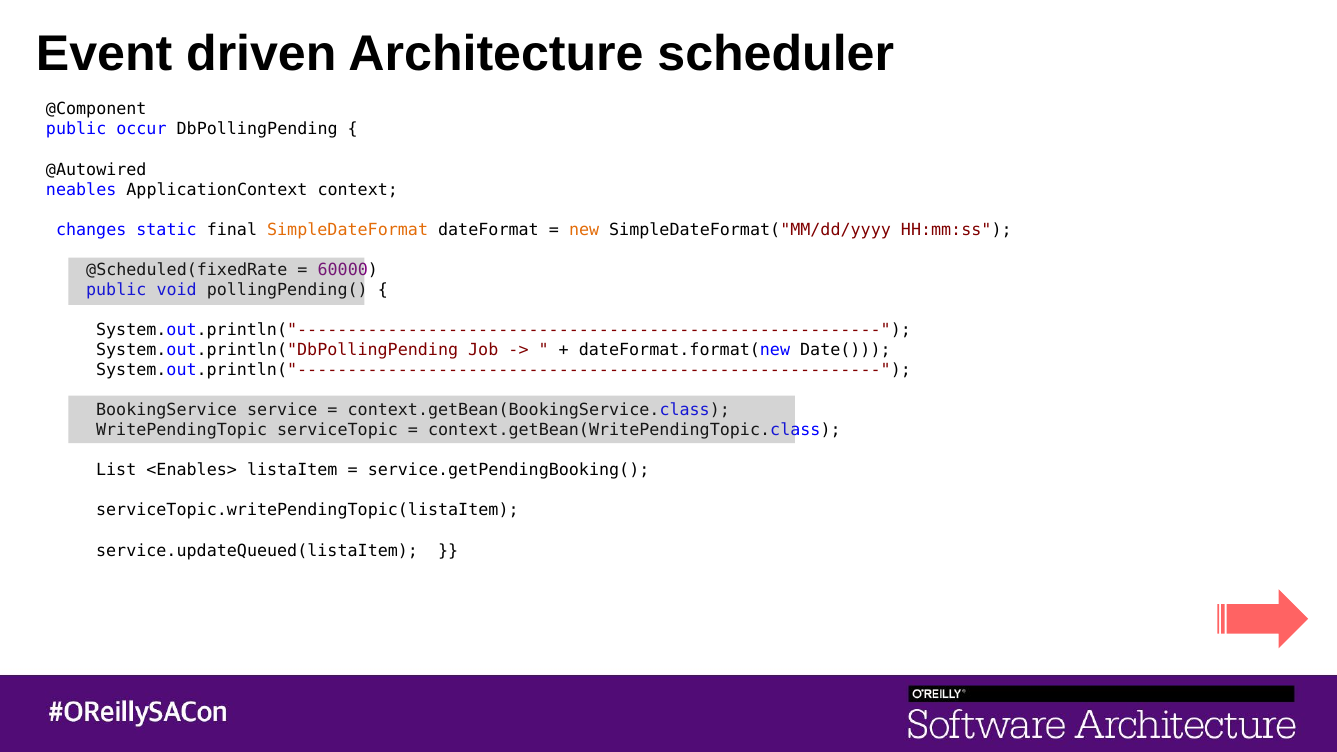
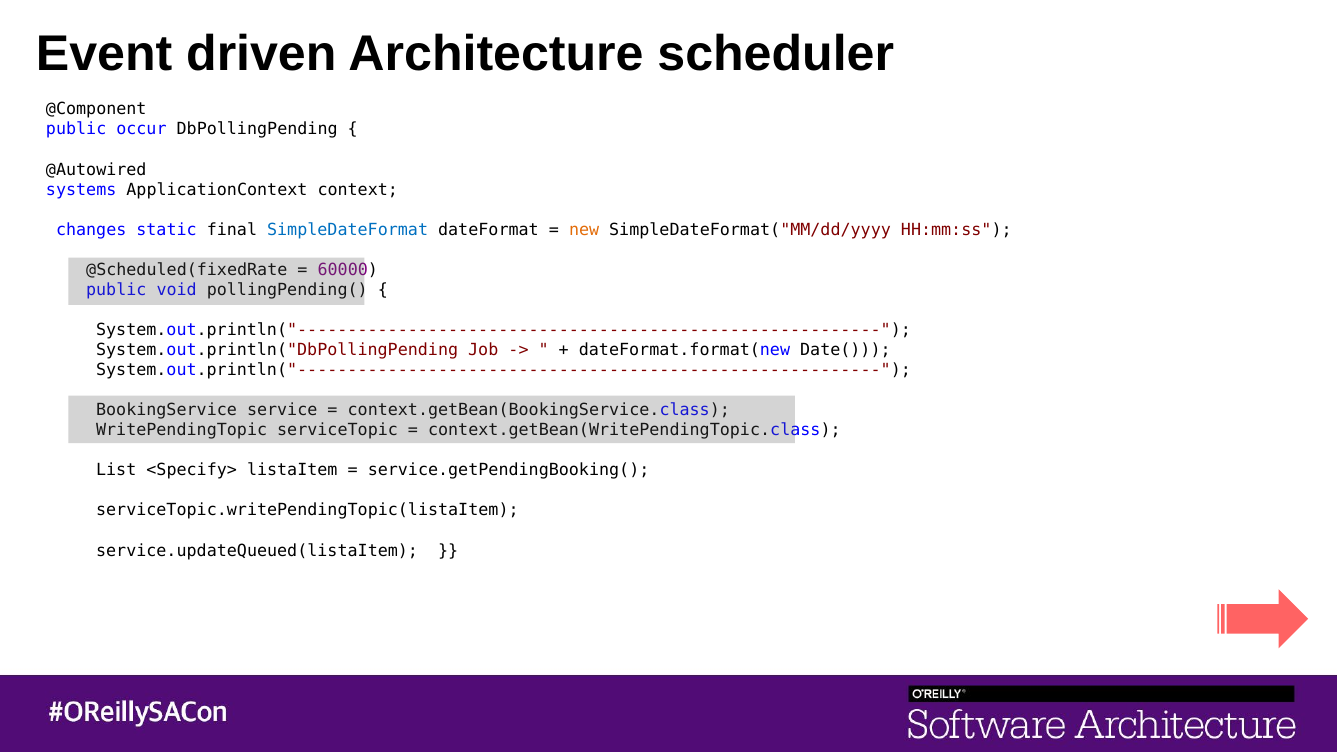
neables: neables -> systems
SimpleDateFormat colour: orange -> blue
<Enables>: <Enables> -> <Specify>
